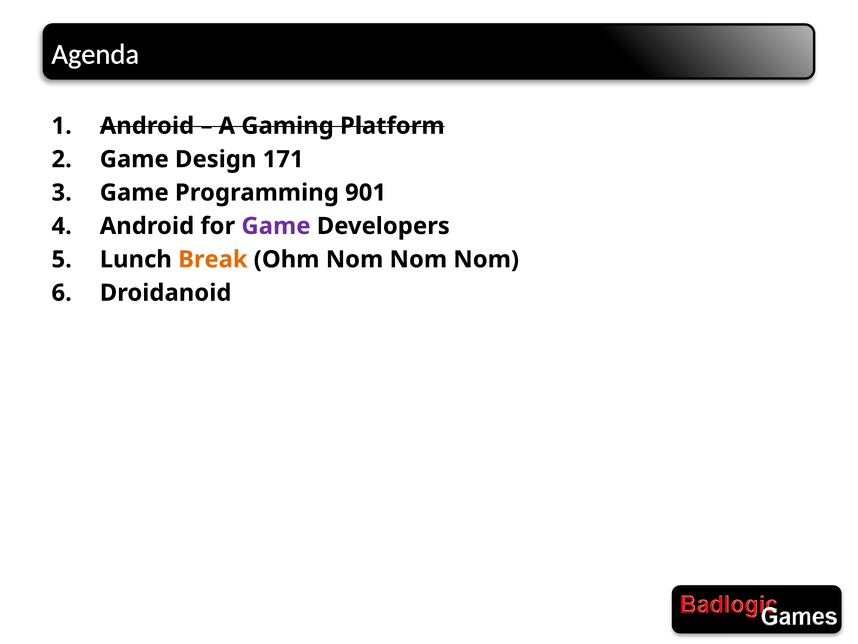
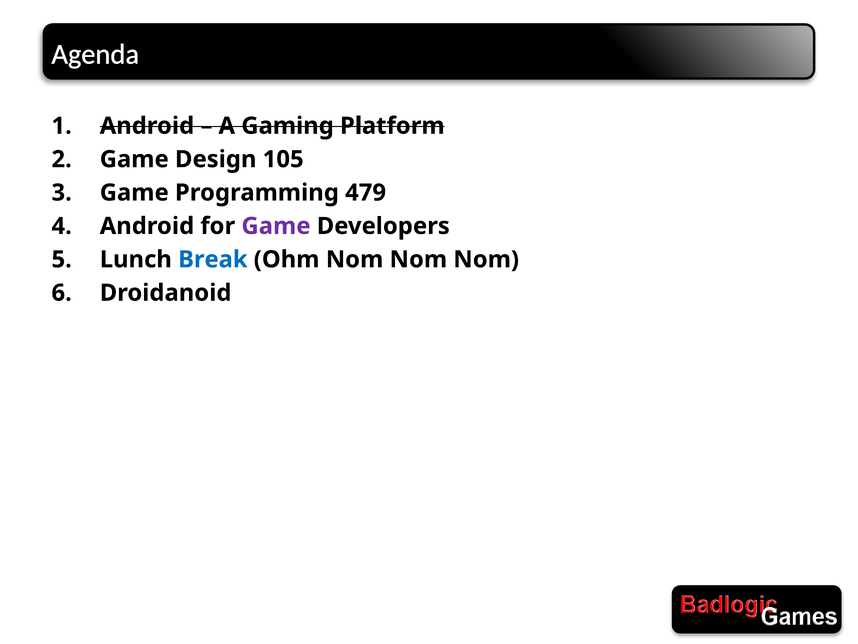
171: 171 -> 105
901: 901 -> 479
Break colour: orange -> blue
